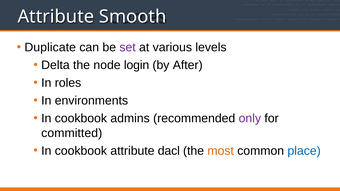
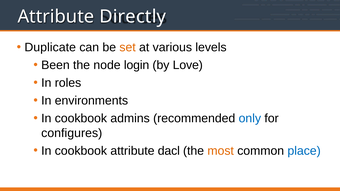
Smooth: Smooth -> Directly
set colour: purple -> orange
Delta: Delta -> Been
After: After -> Love
only colour: purple -> blue
committed: committed -> configures
